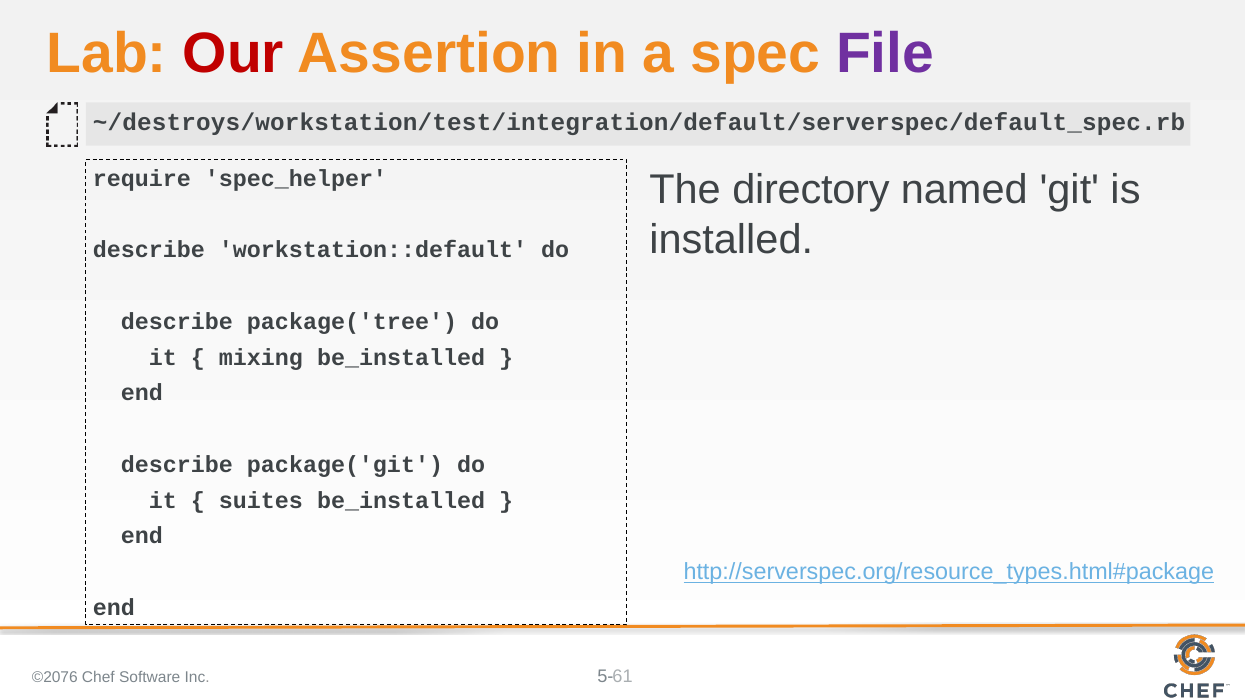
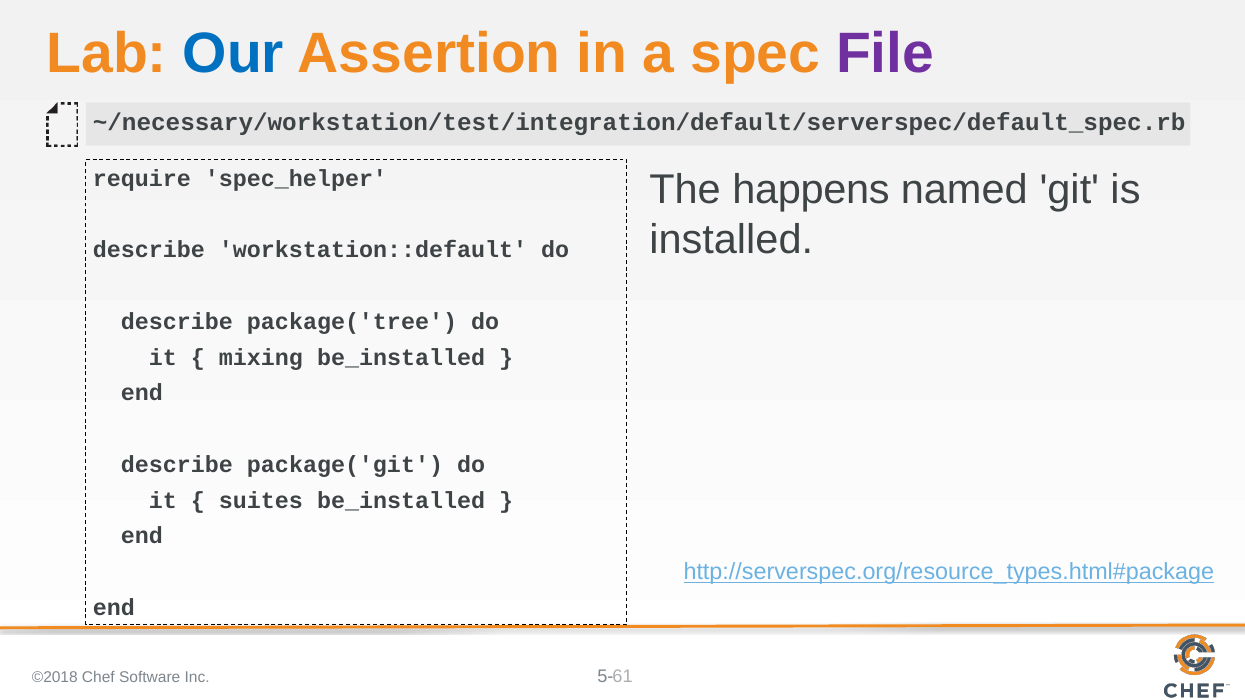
Our colour: red -> blue
~/destroys/workstation/test/integration/default/serverspec/default_spec.rb: ~/destroys/workstation/test/integration/default/serverspec/default_spec.rb -> ~/necessary/workstation/test/integration/default/serverspec/default_spec.rb
directory: directory -> happens
©2076: ©2076 -> ©2018
